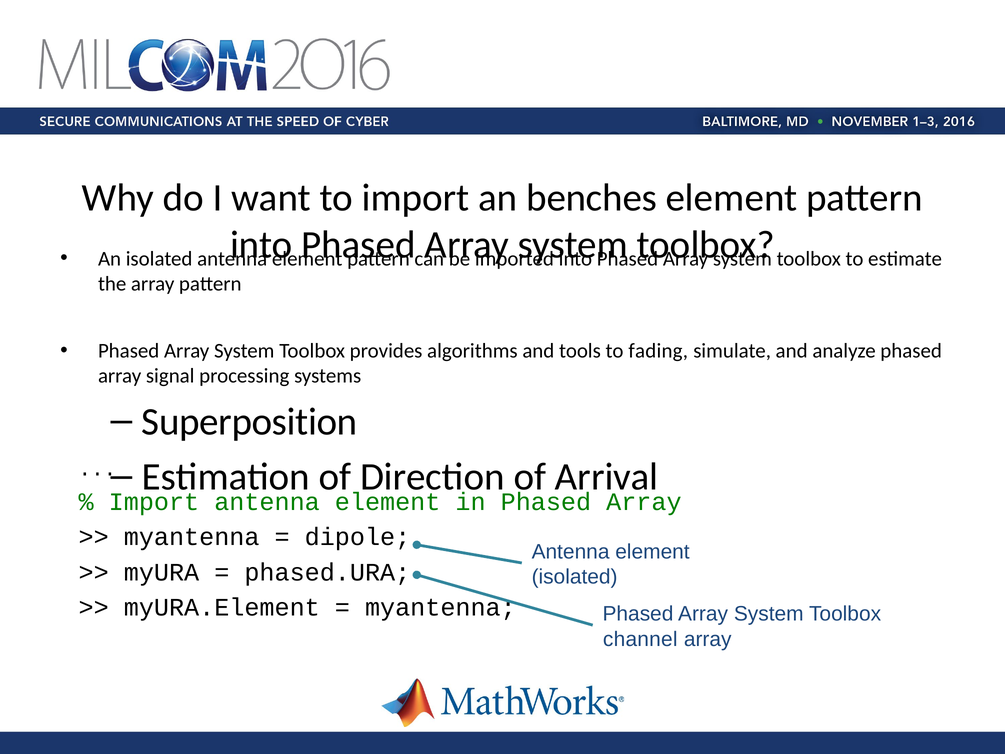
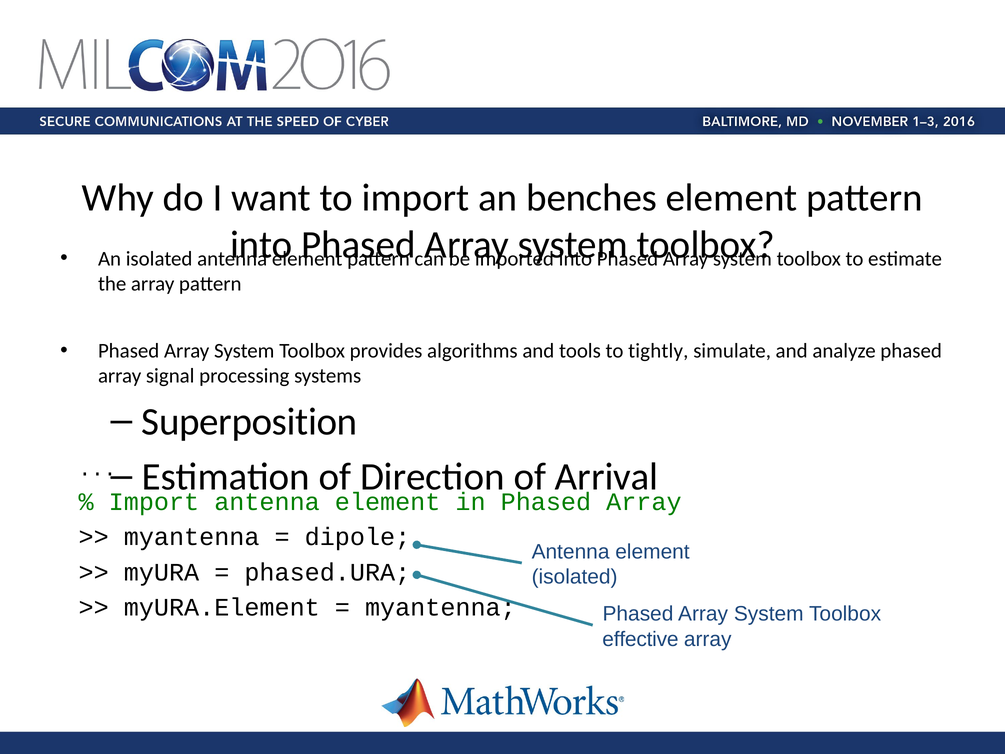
fading: fading -> tightly
channel: channel -> effective
